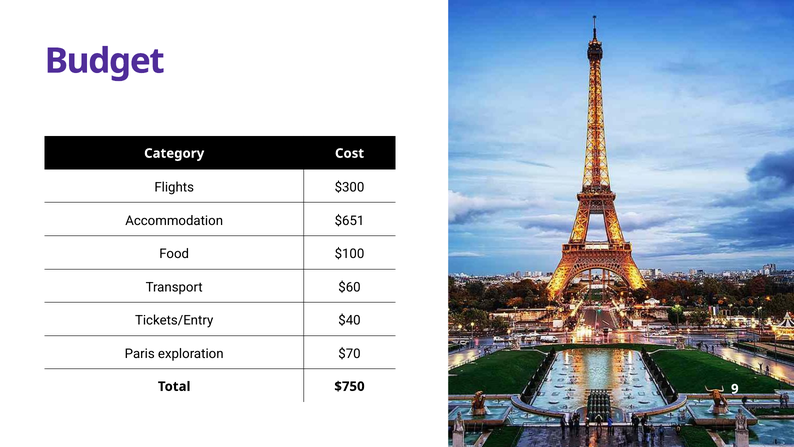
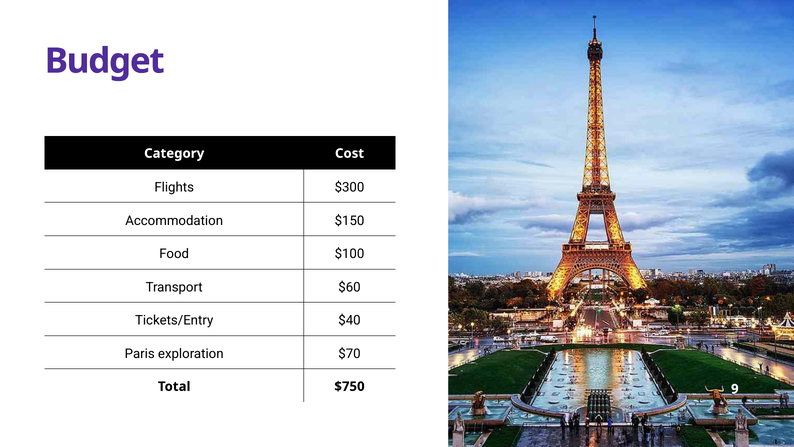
$651: $651 -> $150
